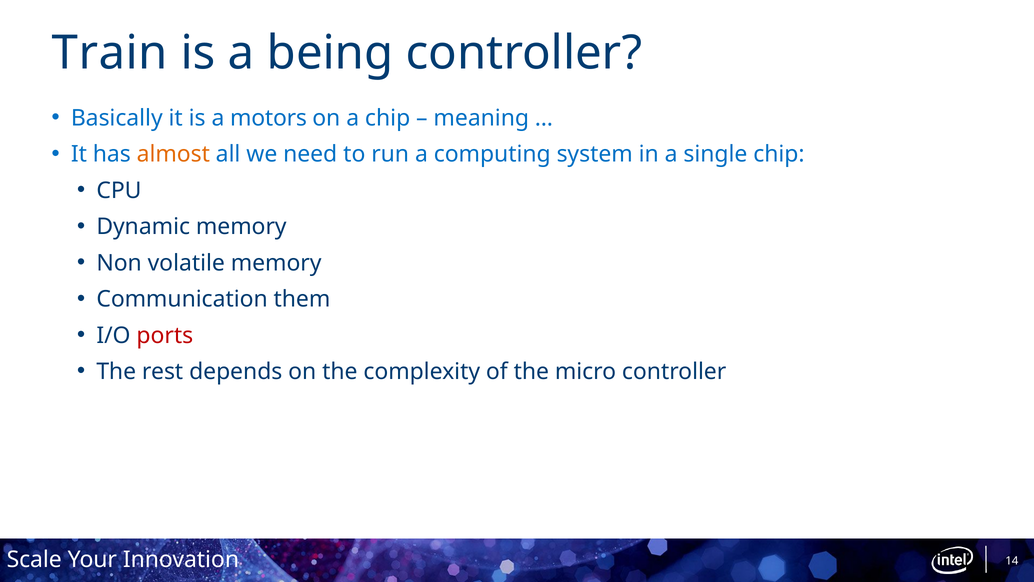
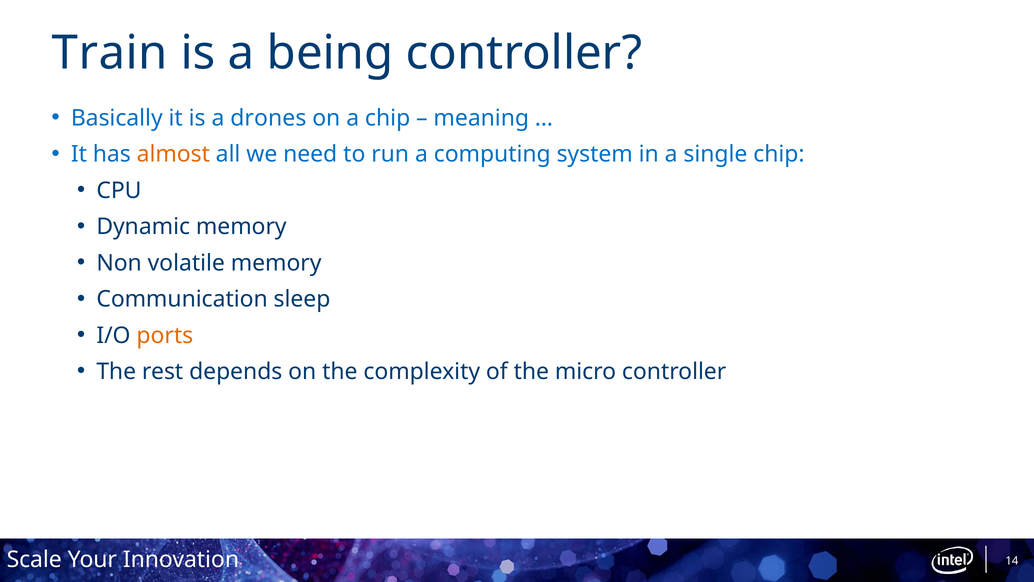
motors: motors -> drones
them: them -> sleep
ports colour: red -> orange
